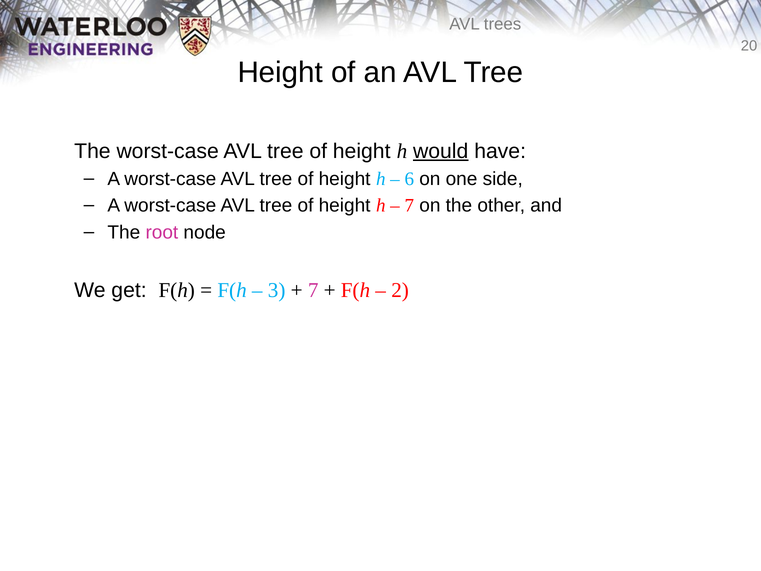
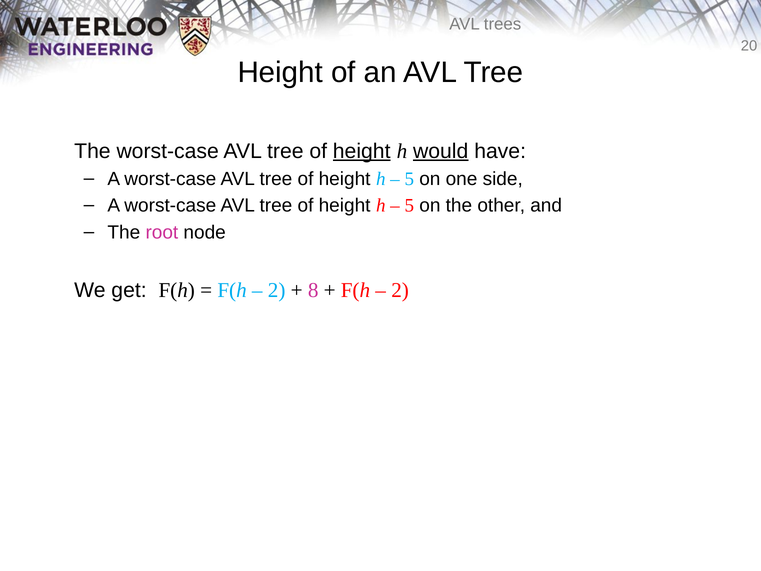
height at (362, 151) underline: none -> present
6 at (409, 179): 6 -> 5
7 at (409, 206): 7 -> 5
3 at (277, 290): 3 -> 2
7 at (313, 290): 7 -> 8
